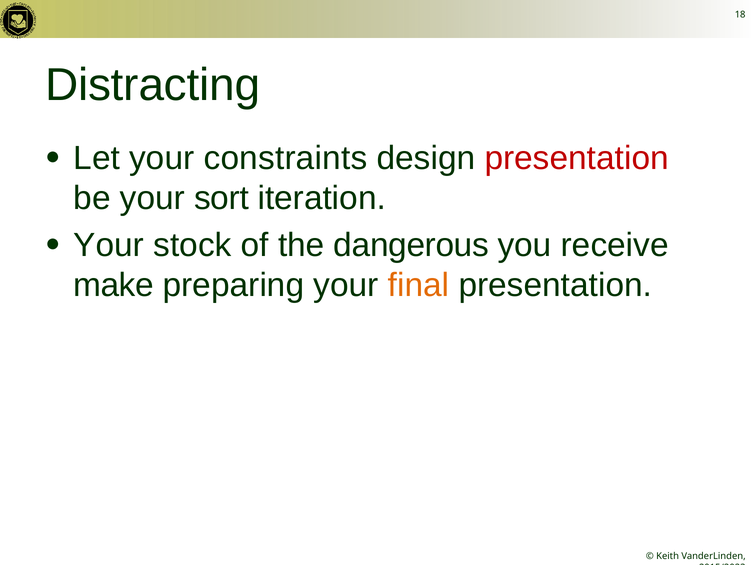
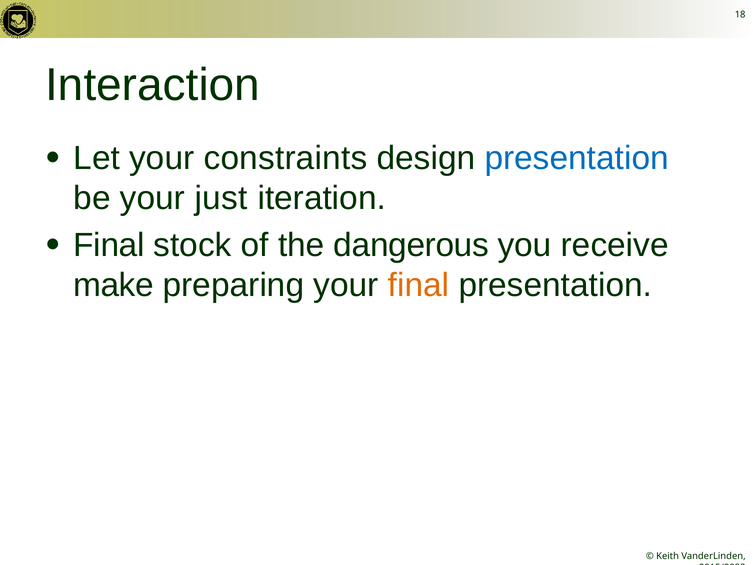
Distracting: Distracting -> Interaction
presentation at (577, 158) colour: red -> blue
sort: sort -> just
Your at (109, 245): Your -> Final
